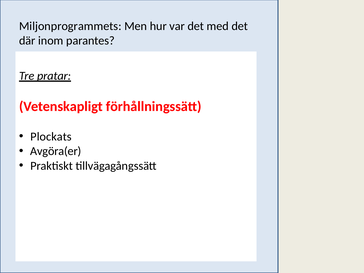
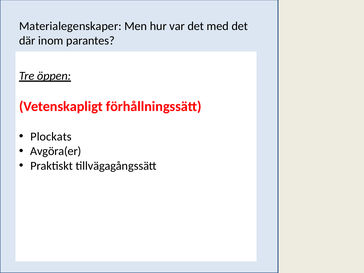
Miljonprogrammets: Miljonprogrammets -> Materialegenskaper
pratar: pratar -> öppen
